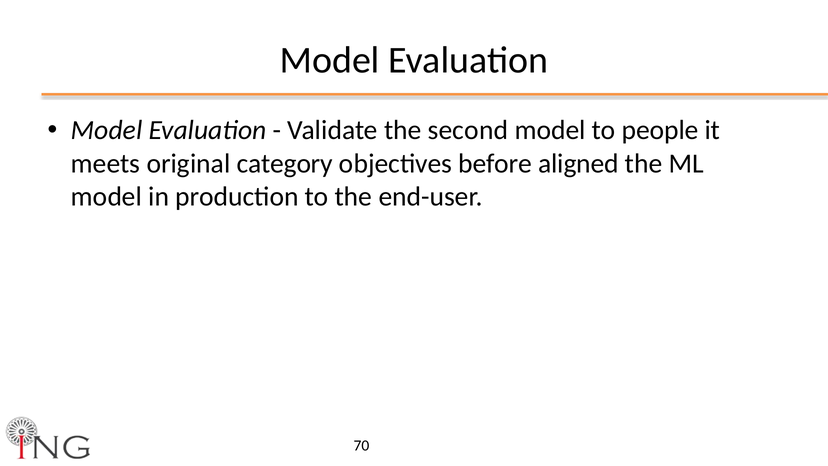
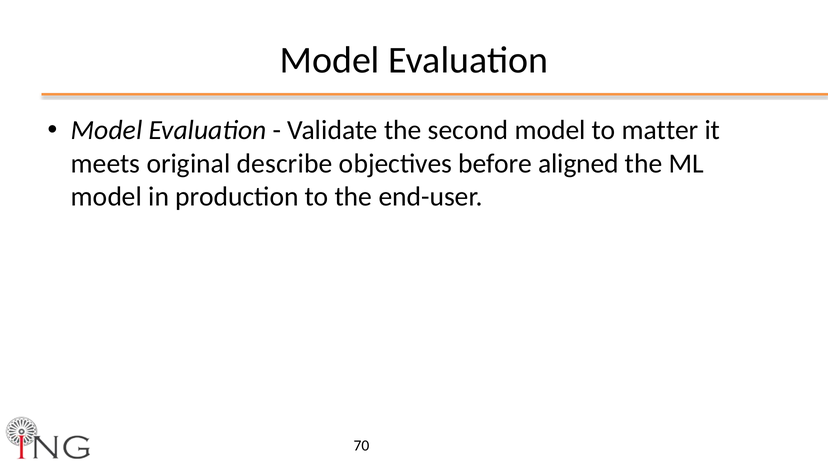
people: people -> matter
category: category -> describe
